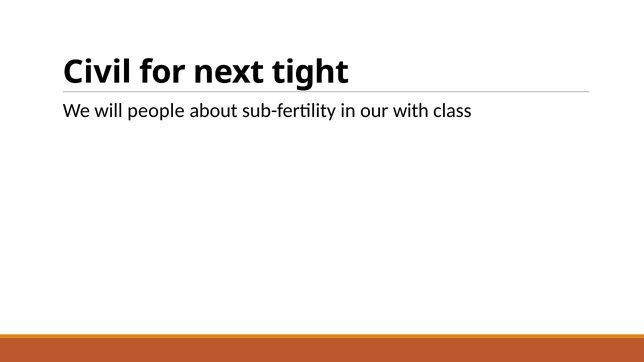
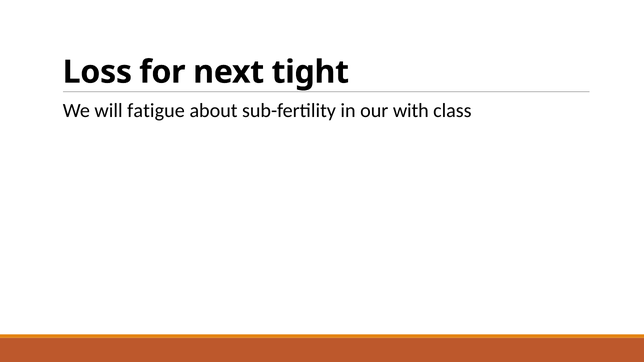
Civil: Civil -> Loss
people: people -> fatigue
